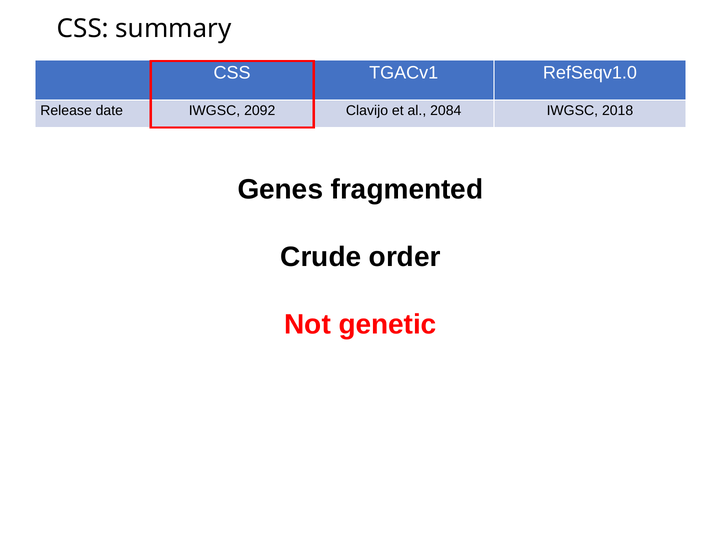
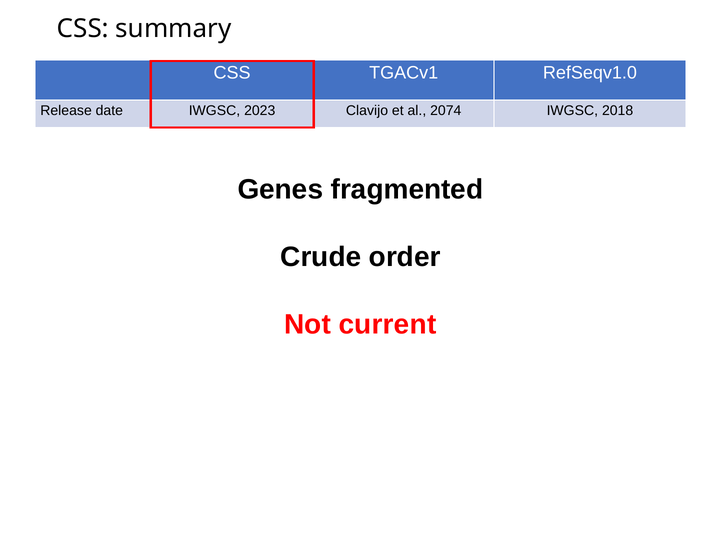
2092: 2092 -> 2023
2084: 2084 -> 2074
genetic: genetic -> current
